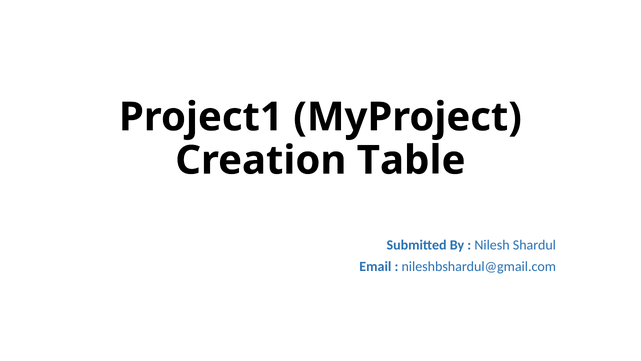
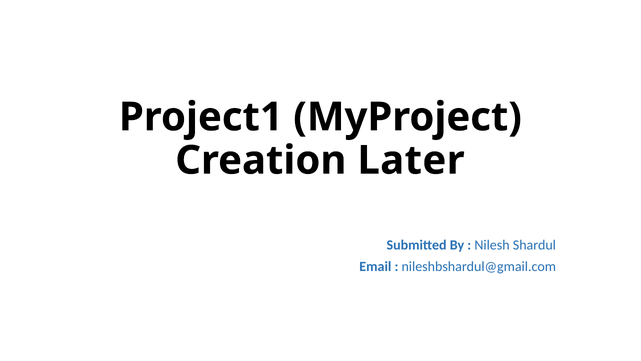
Table: Table -> Later
